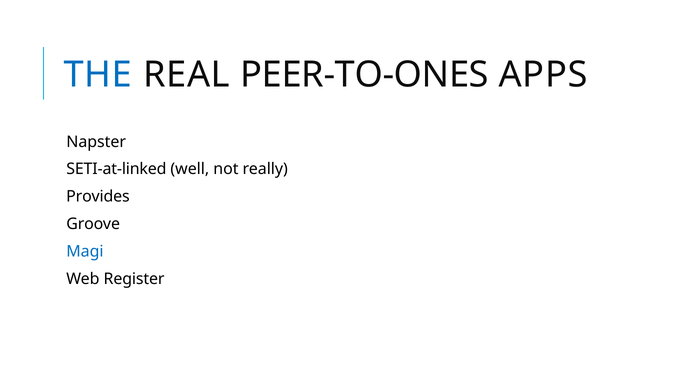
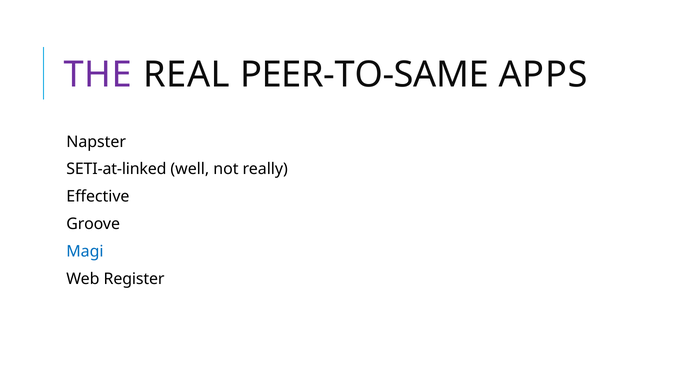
THE colour: blue -> purple
PEER-TO-ONES: PEER-TO-ONES -> PEER-TO-SAME
Provides: Provides -> Effective
